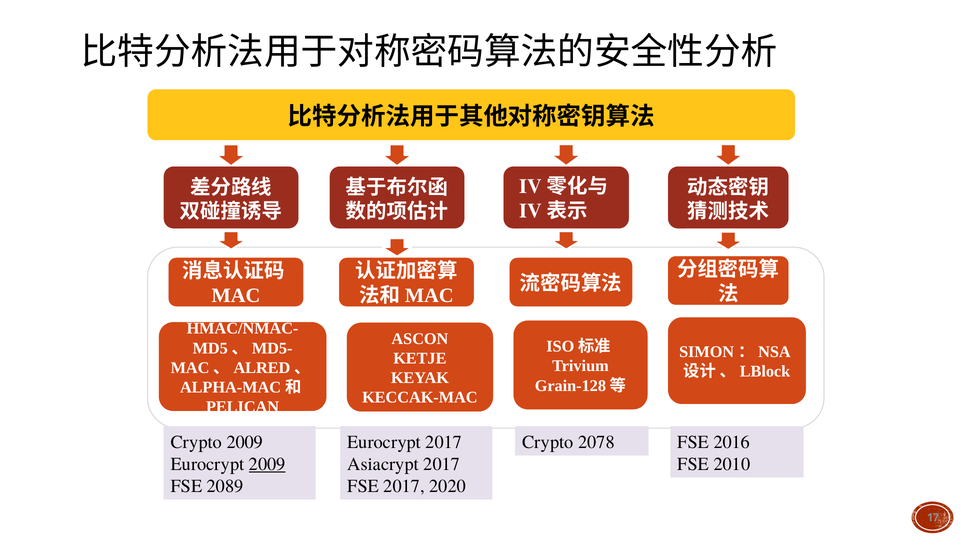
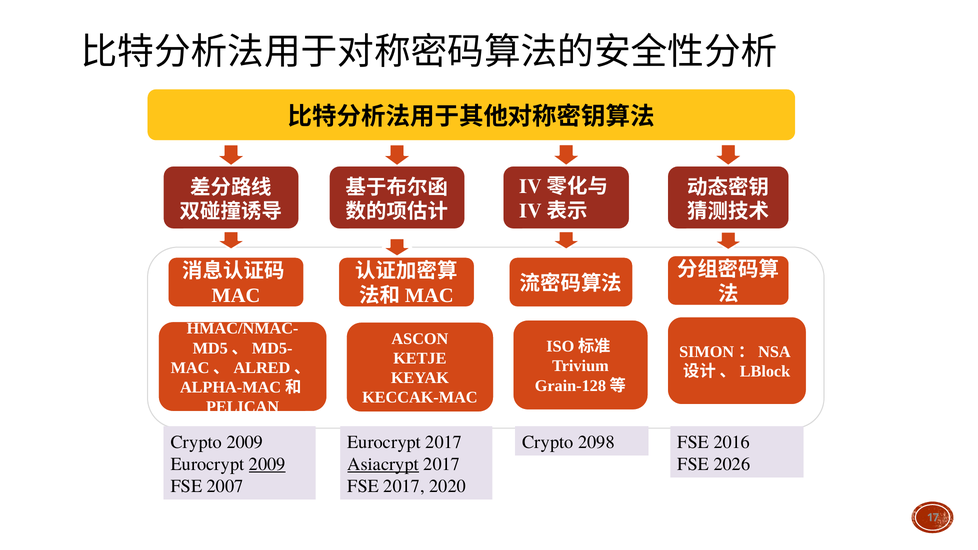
2078: 2078 -> 2098
Asiacrypt underline: none -> present
2010: 2010 -> 2026
2089: 2089 -> 2007
